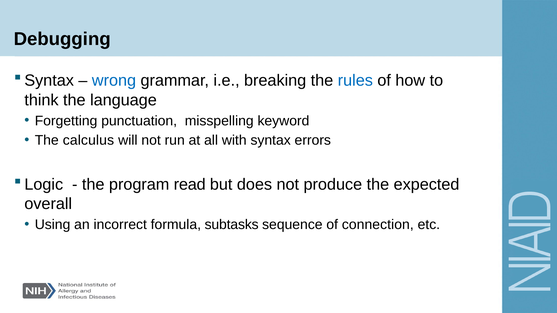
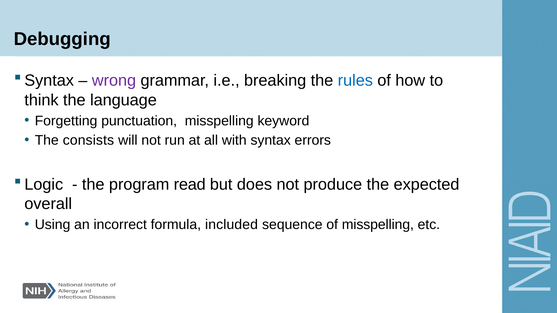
wrong colour: blue -> purple
calculus: calculus -> consists
subtasks: subtasks -> included
of connection: connection -> misspelling
